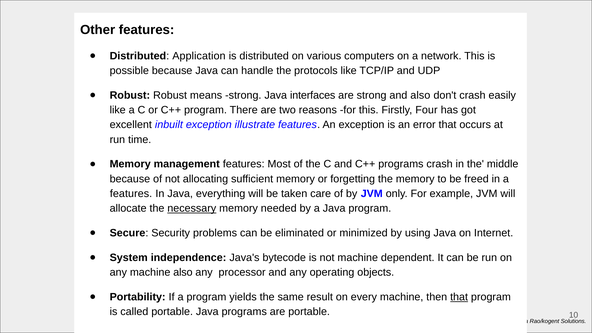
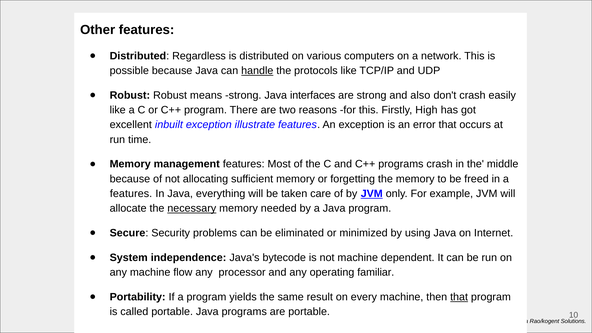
Application: Application -> Regardless
handle underline: none -> present
Four: Four -> High
JVM at (372, 194) underline: none -> present
machine also: also -> flow
objects: objects -> familiar
